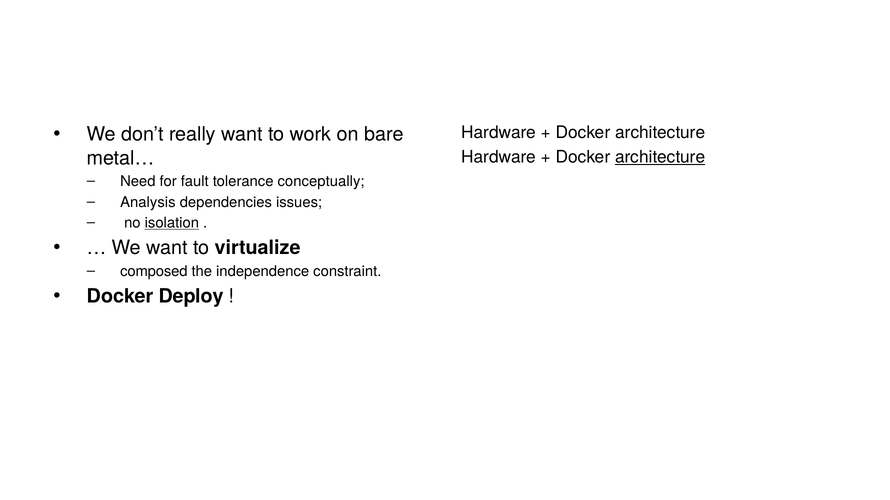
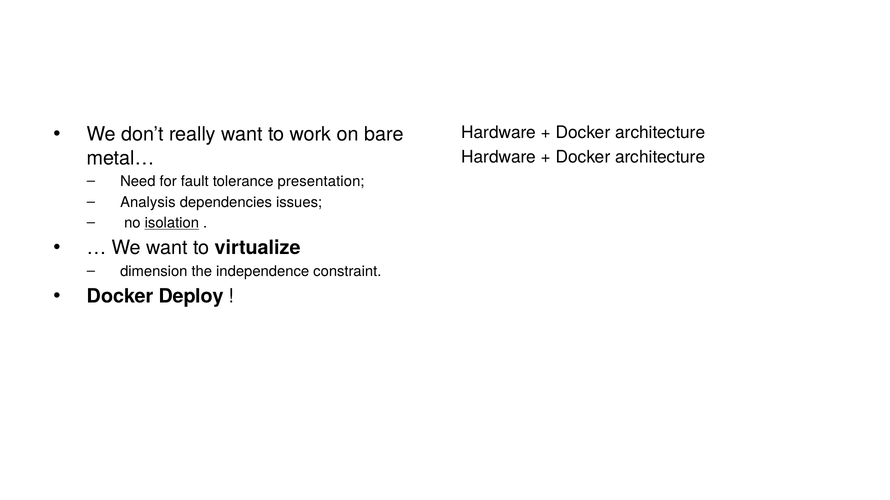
architecture at (660, 157) underline: present -> none
conceptually: conceptually -> presentation
composed: composed -> dimension
